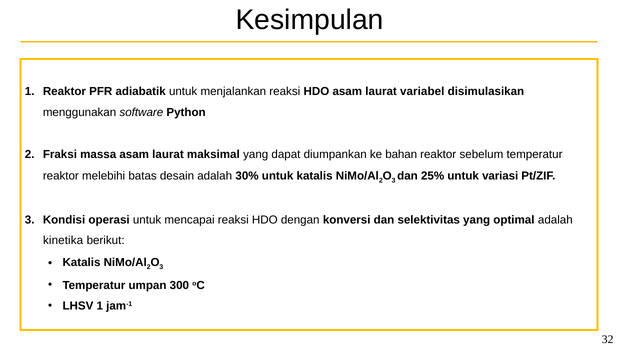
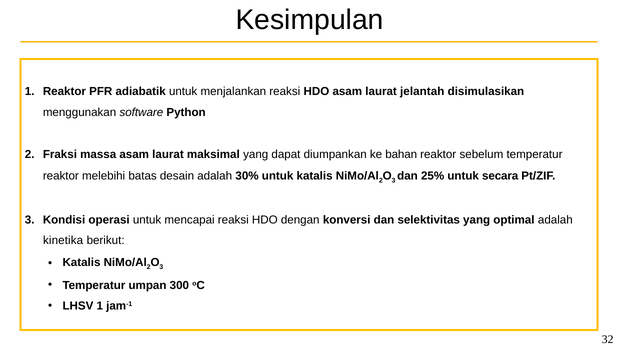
variabel: variabel -> jelantah
variasi: variasi -> secara
